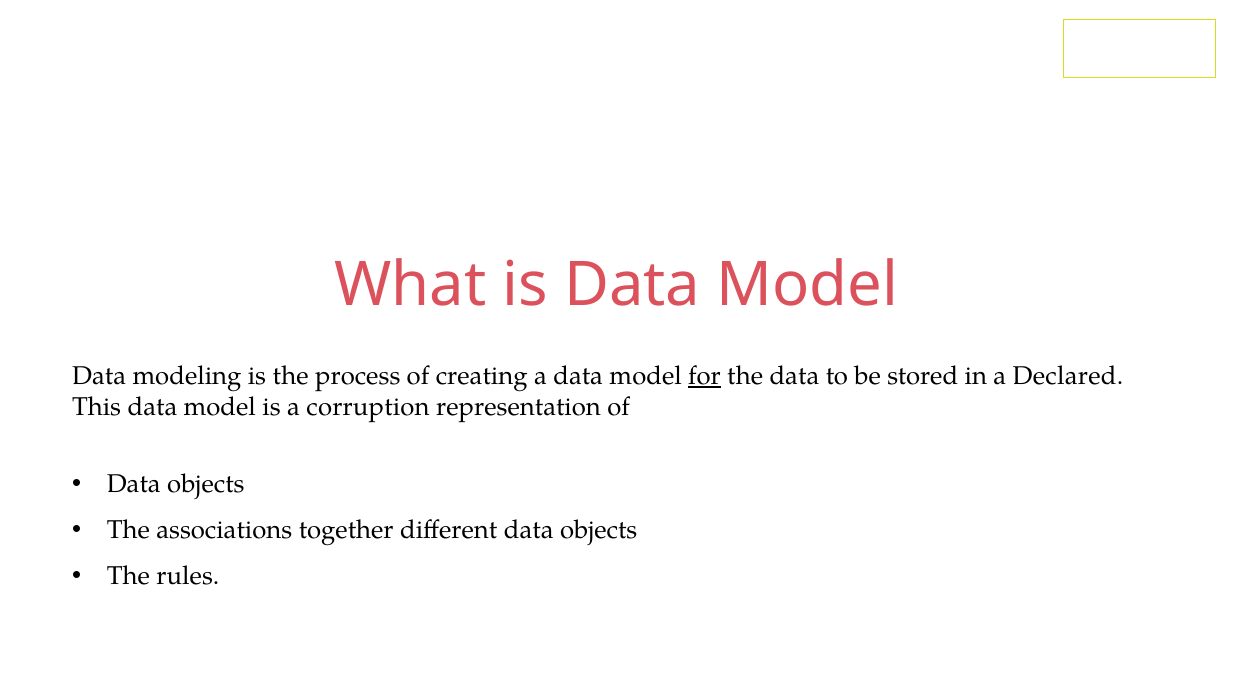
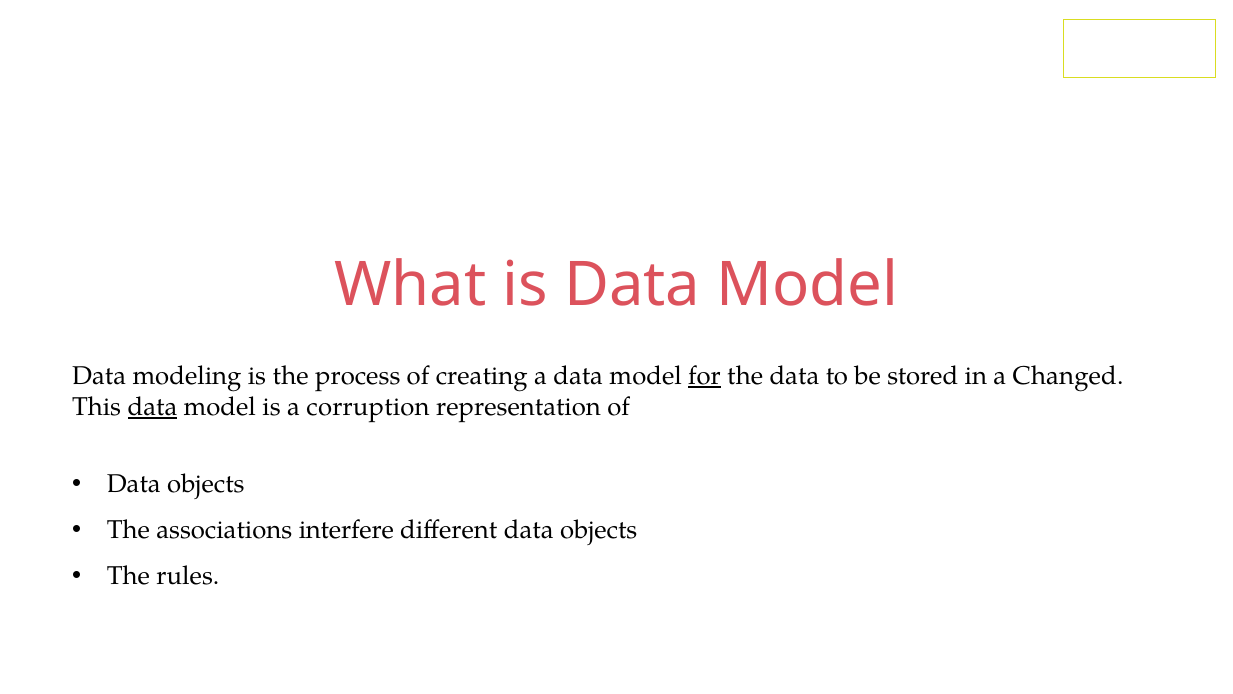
Declared: Declared -> Changed
data at (152, 407) underline: none -> present
together: together -> interfere
